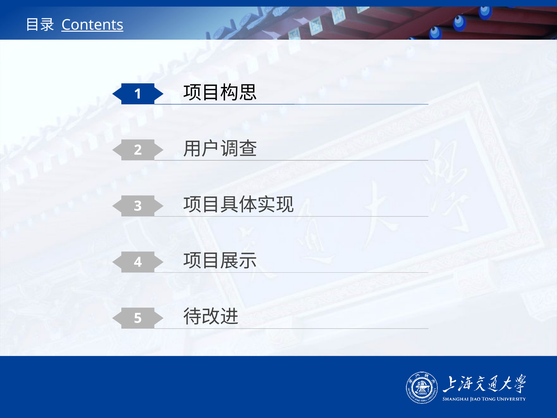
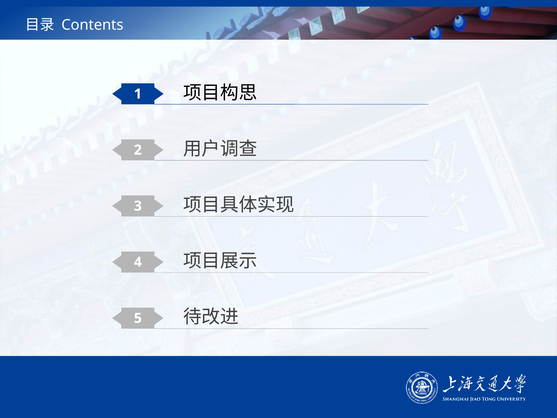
Contents underline: present -> none
